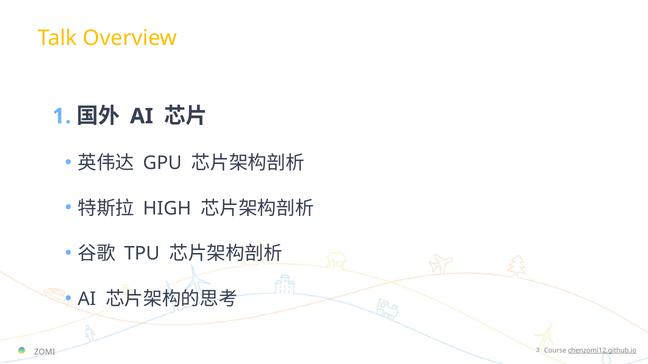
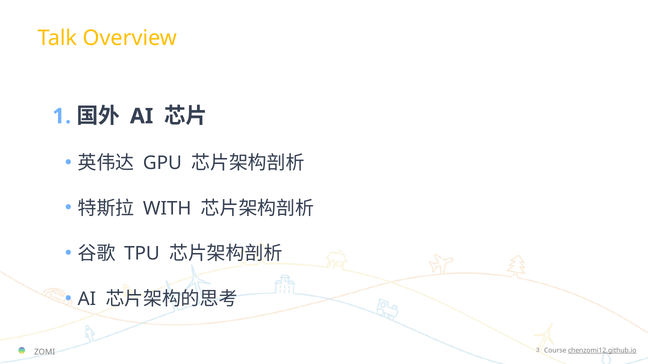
HIGH: HIGH -> WITH
